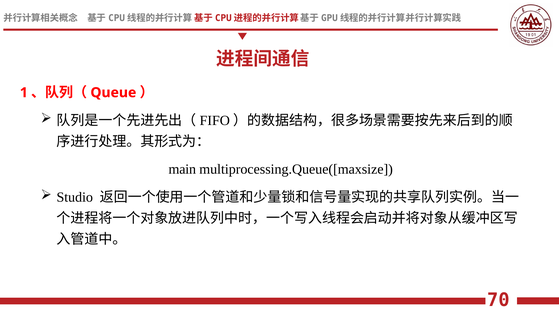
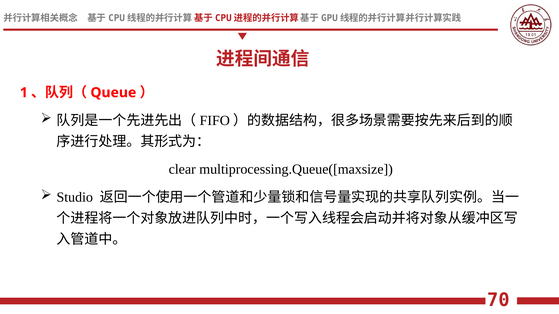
main: main -> clear
